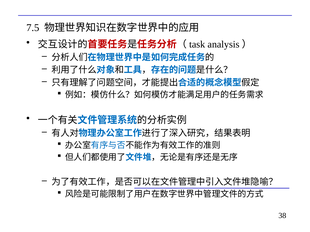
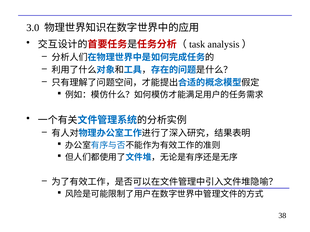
7.5: 7.5 -> 3.0
